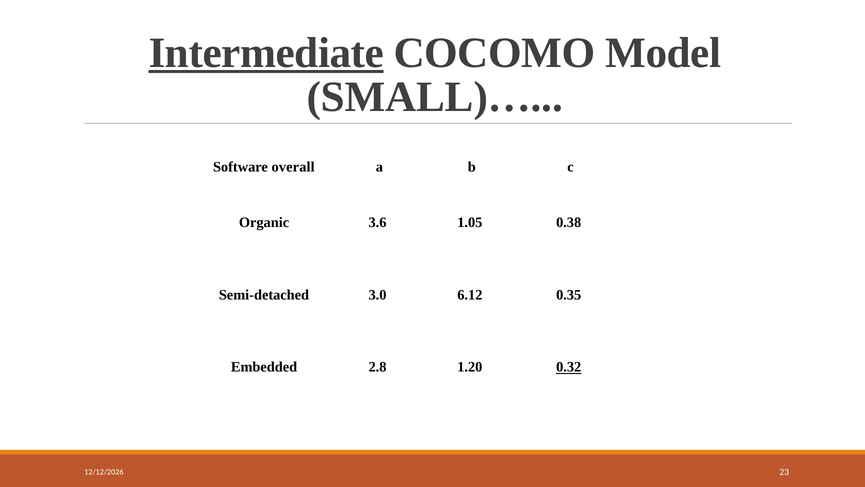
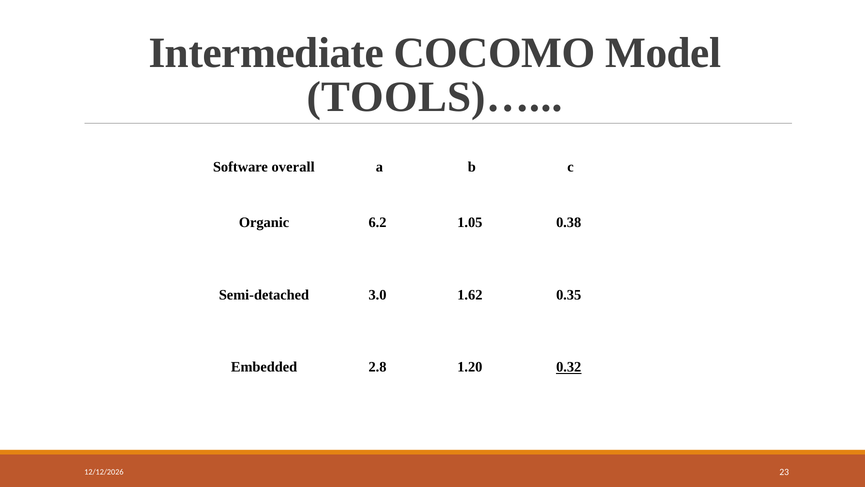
Intermediate underline: present -> none
SMALL)…: SMALL)… -> TOOLS)…
3.6: 3.6 -> 6.2
6.12: 6.12 -> 1.62
